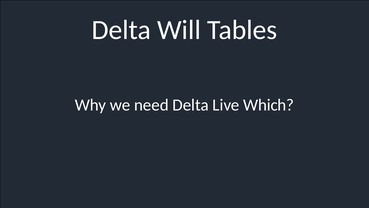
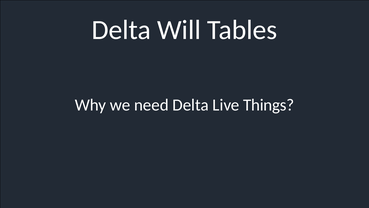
Which: Which -> Things
